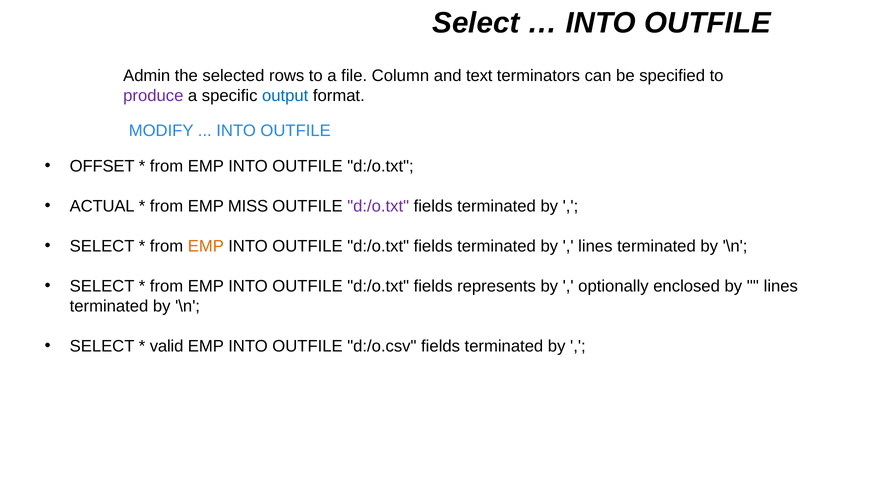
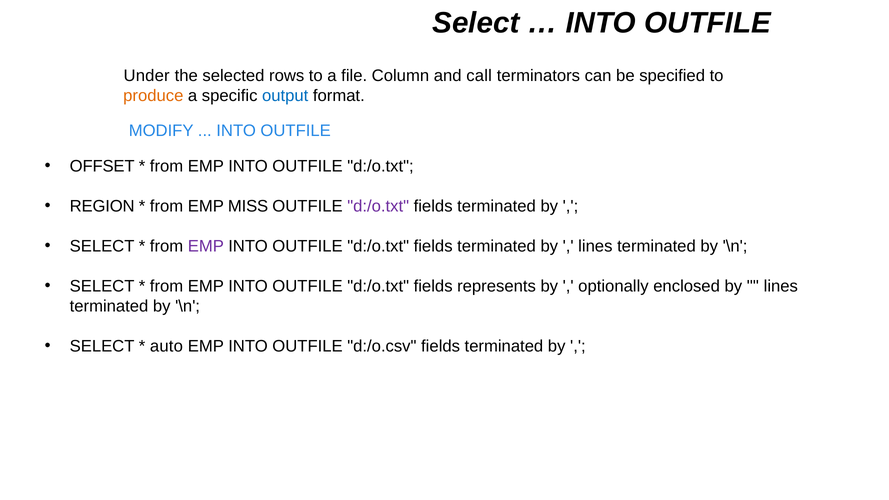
Admin: Admin -> Under
text: text -> call
produce colour: purple -> orange
ACTUAL: ACTUAL -> REGION
EMP at (206, 246) colour: orange -> purple
valid: valid -> auto
